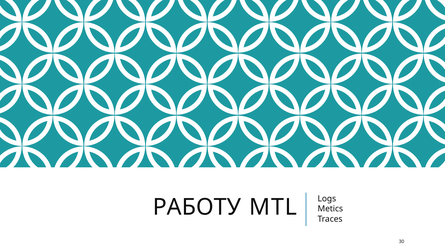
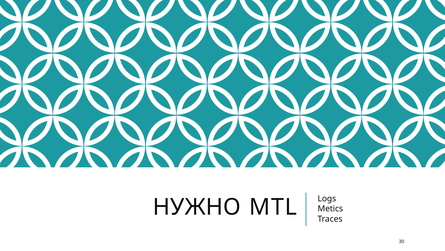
РАБОТУ: РАБОТУ -> НУЖНО
